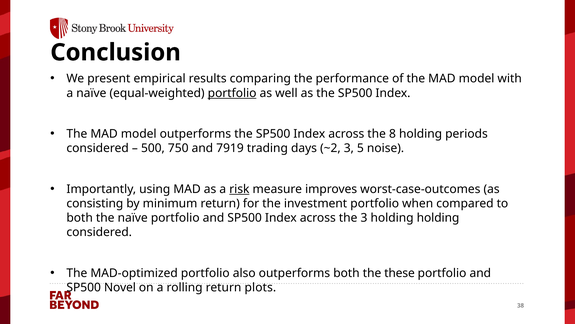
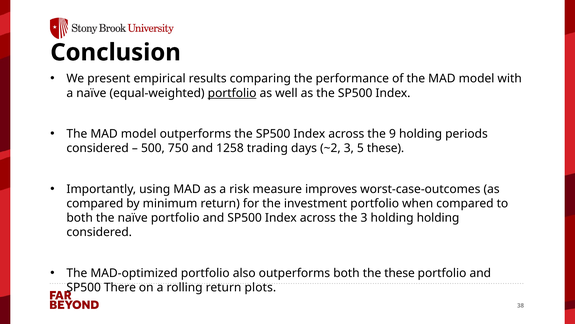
8: 8 -> 9
7919: 7919 -> 1258
5 noise: noise -> these
risk underline: present -> none
consisting at (95, 203): consisting -> compared
Novel: Novel -> There
